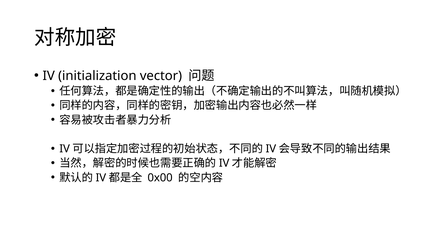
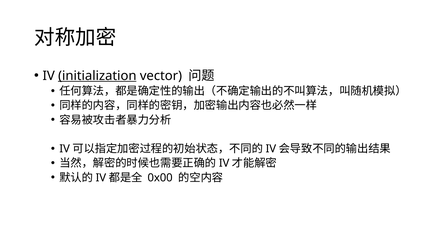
initialization underline: none -> present
